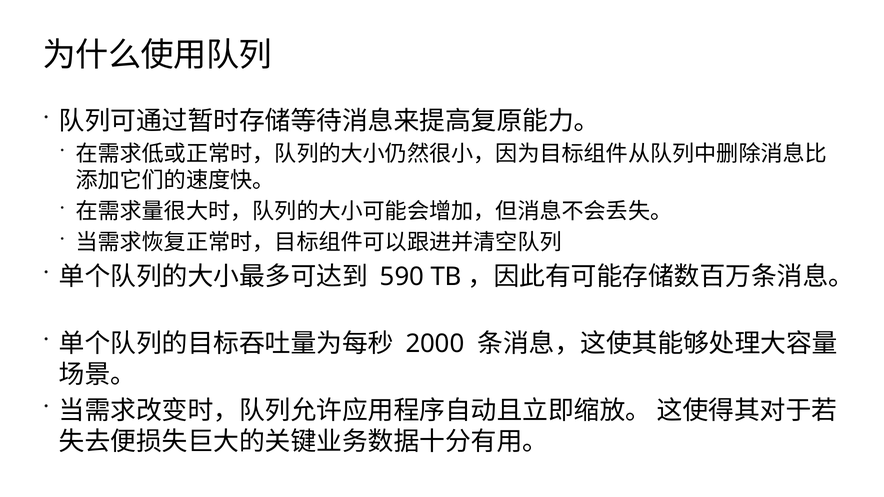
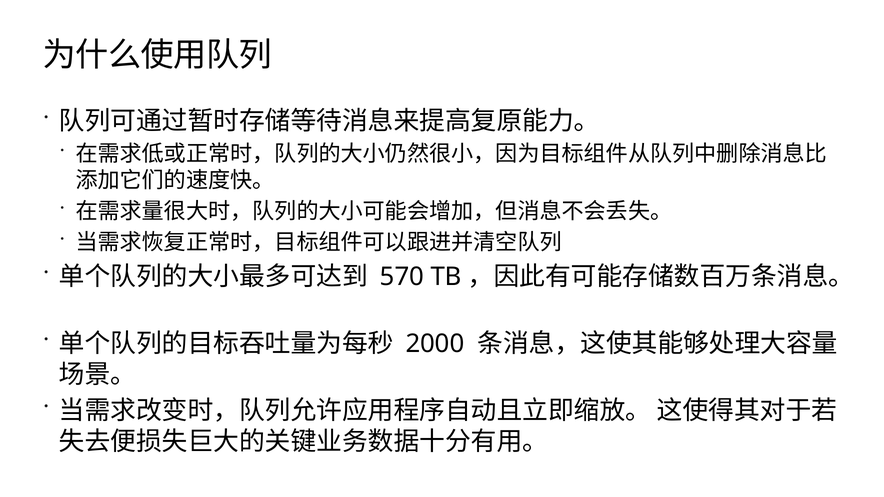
590: 590 -> 570
